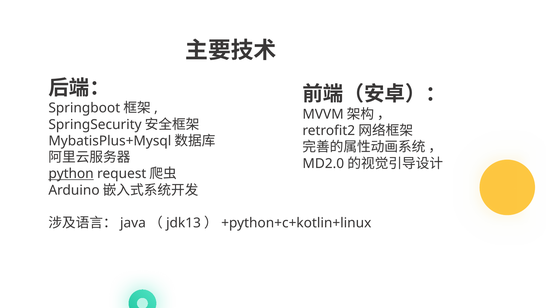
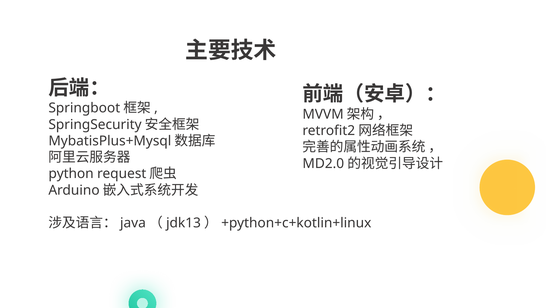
python underline: present -> none
